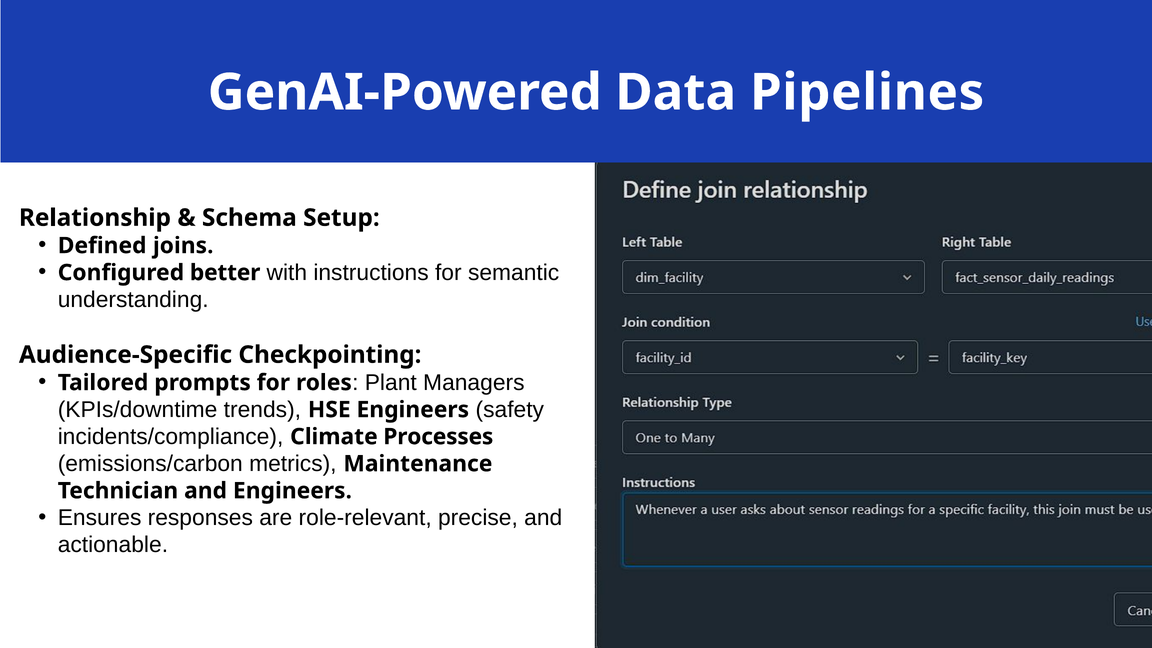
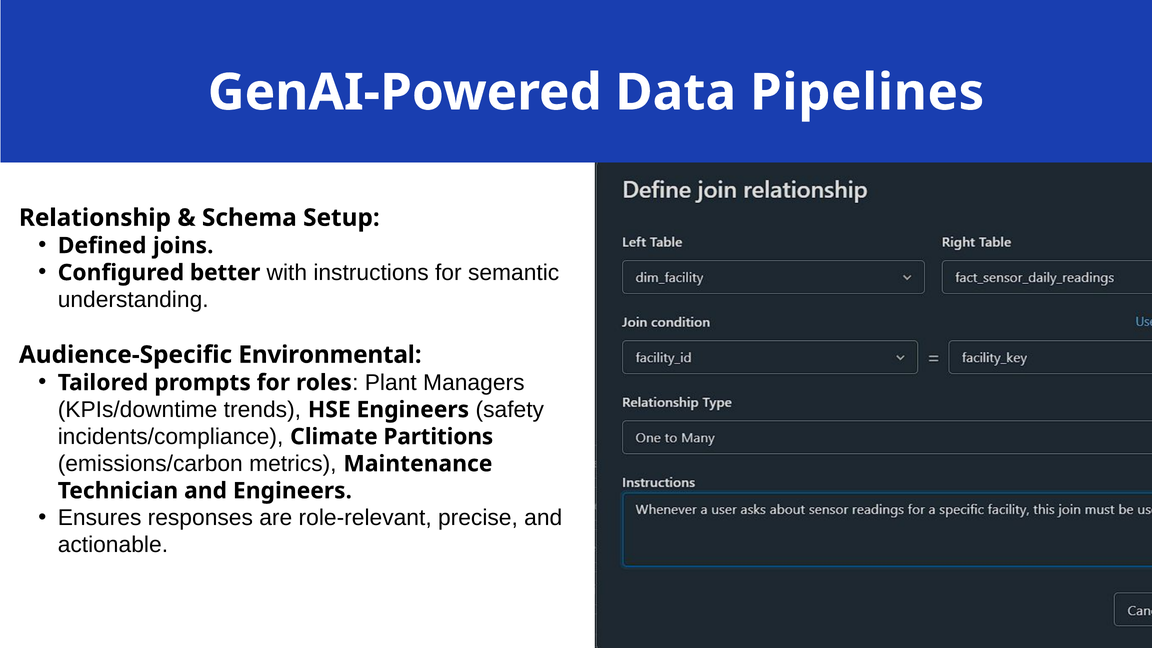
Checkpointing: Checkpointing -> Environmental
Processes: Processes -> Partitions
